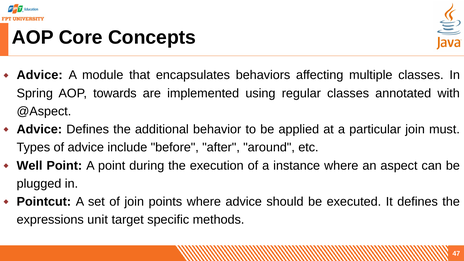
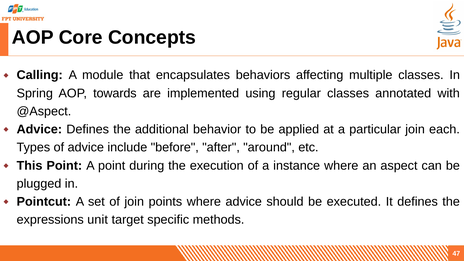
Advice at (40, 75): Advice -> Calling
must: must -> each
Well: Well -> This
